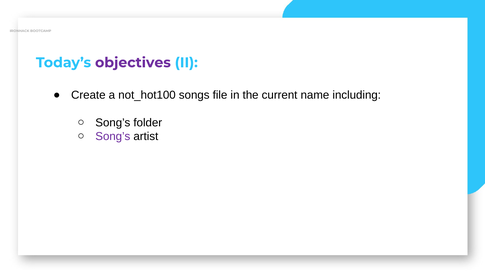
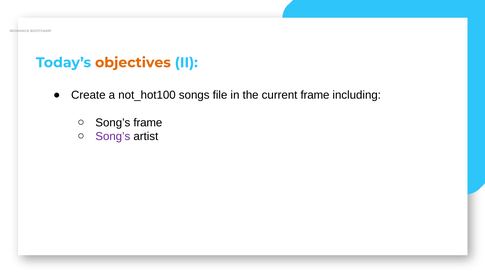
objectives colour: purple -> orange
current name: name -> frame
Song’s folder: folder -> frame
